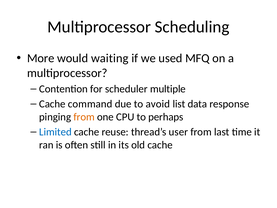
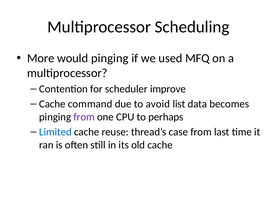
would waiting: waiting -> pinging
multiple: multiple -> improve
response: response -> becomes
from at (84, 117) colour: orange -> purple
user: user -> case
